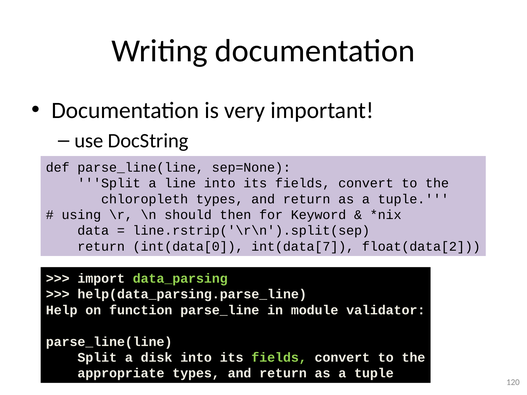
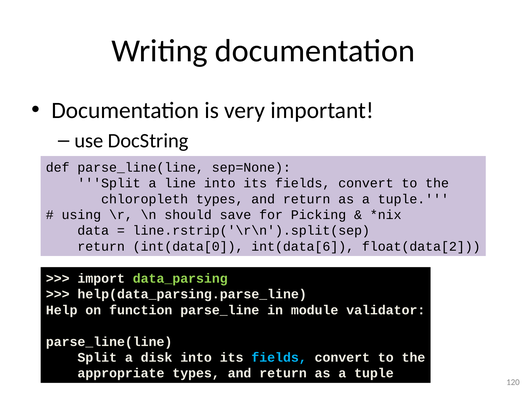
then: then -> save
Keyword: Keyword -> Picking
int(data[7: int(data[7 -> int(data[6
fields at (279, 358) colour: light green -> light blue
